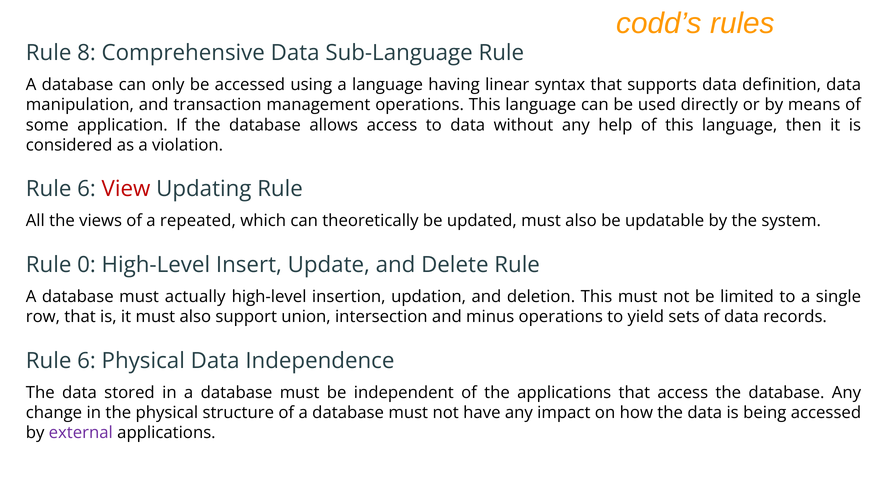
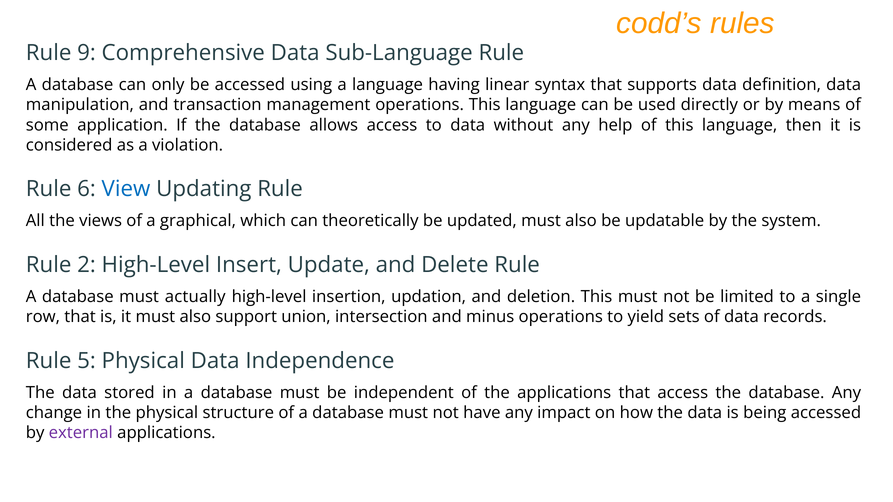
8: 8 -> 9
View colour: red -> blue
repeated: repeated -> graphical
0: 0 -> 2
6 at (86, 361): 6 -> 5
